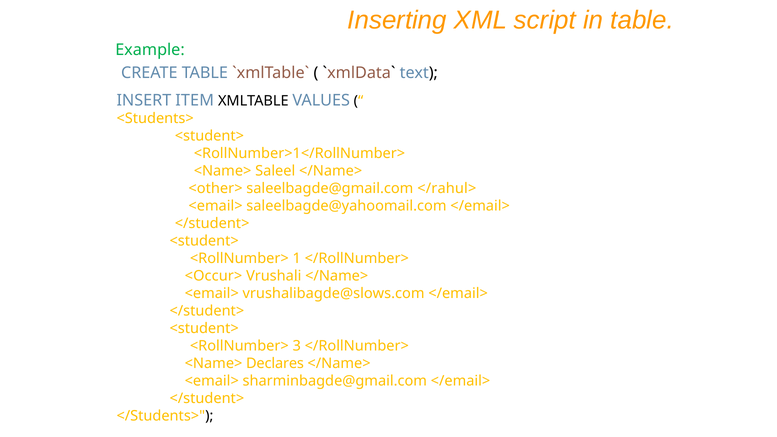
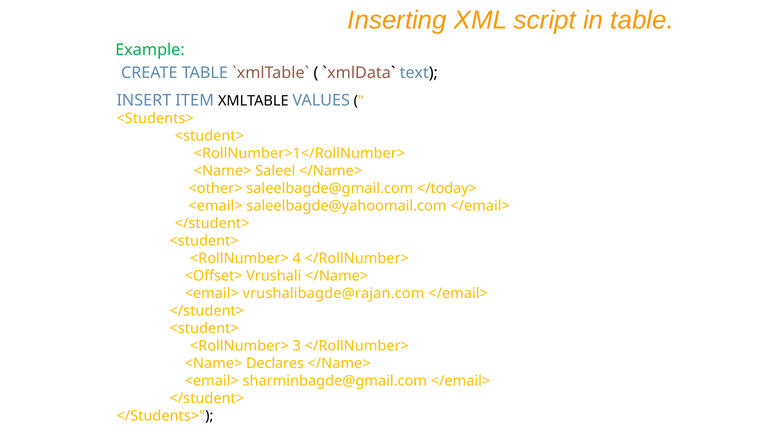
</rahul>: </rahul> -> </today>
1: 1 -> 4
<Occur>: <Occur> -> <Offset>
vrushalibagde@slows.com: vrushalibagde@slows.com -> vrushalibagde@rajan.com
